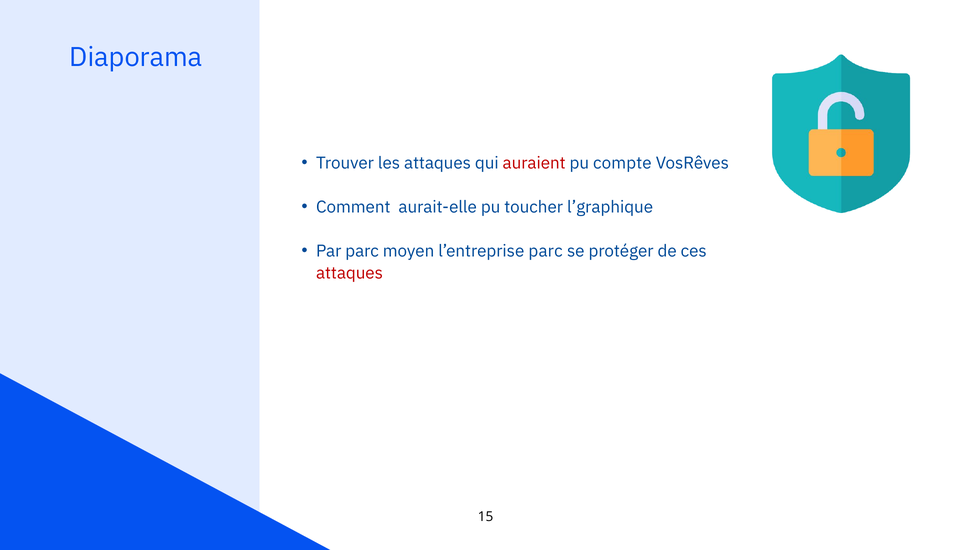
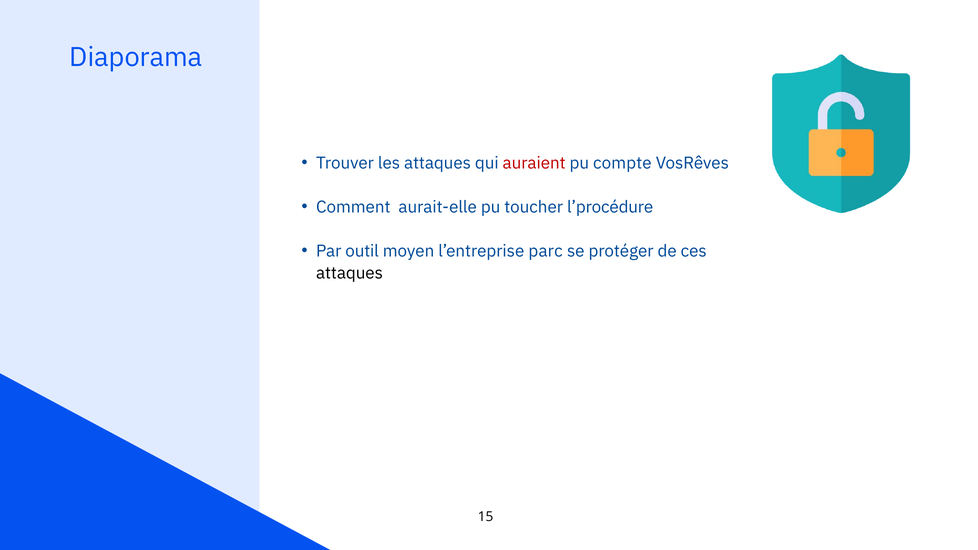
l’graphique: l’graphique -> l’procédure
Par parc: parc -> outil
attaques at (349, 273) colour: red -> black
